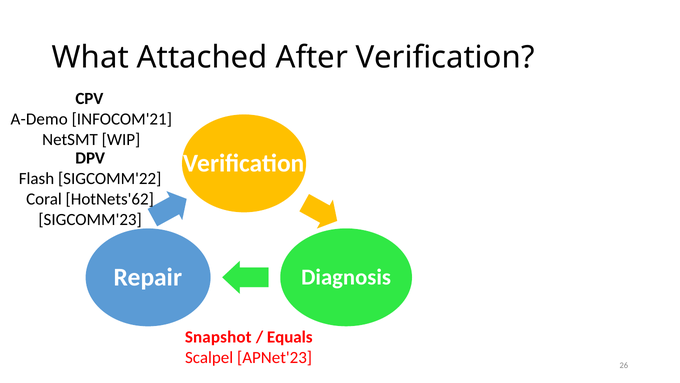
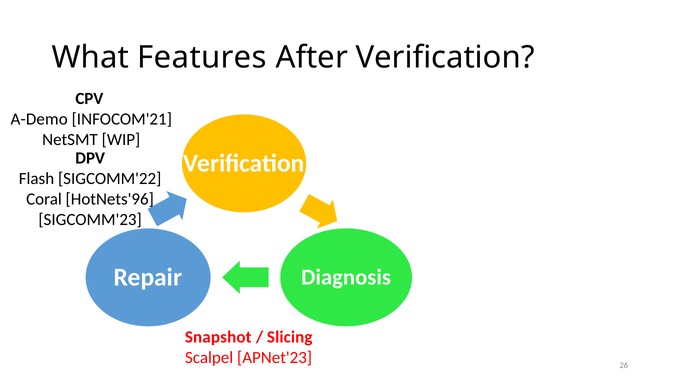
Attached: Attached -> Features
HotNets'62: HotNets'62 -> HotNets'96
Equals: Equals -> Slicing
